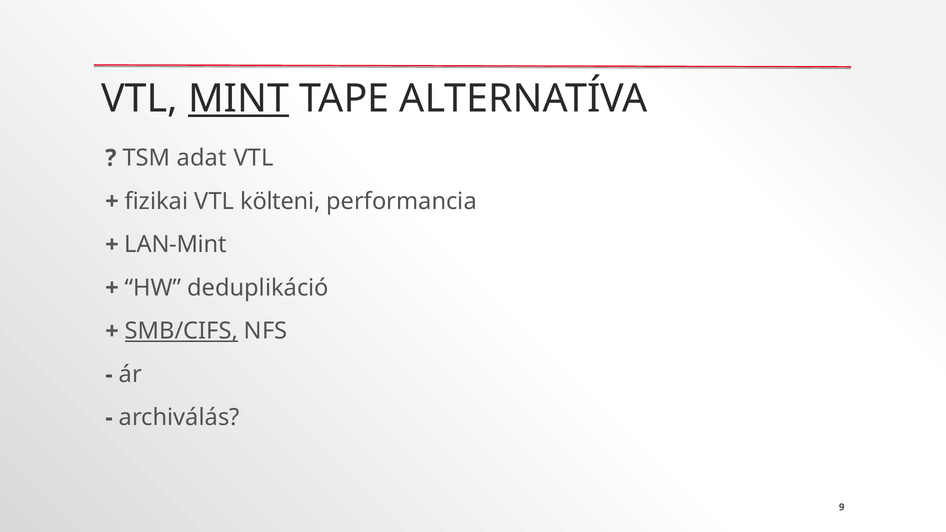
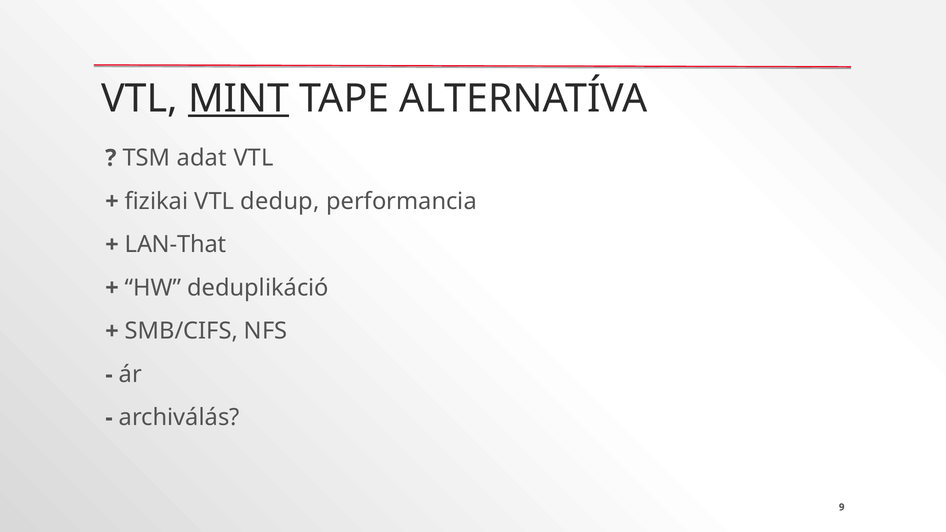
költeni: költeni -> dedup
LAN-Mint: LAN-Mint -> LAN-That
SMB/CIFS underline: present -> none
